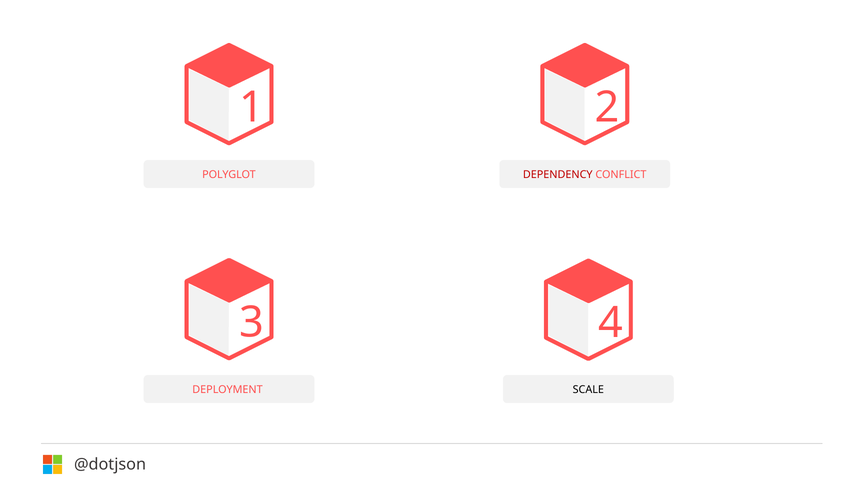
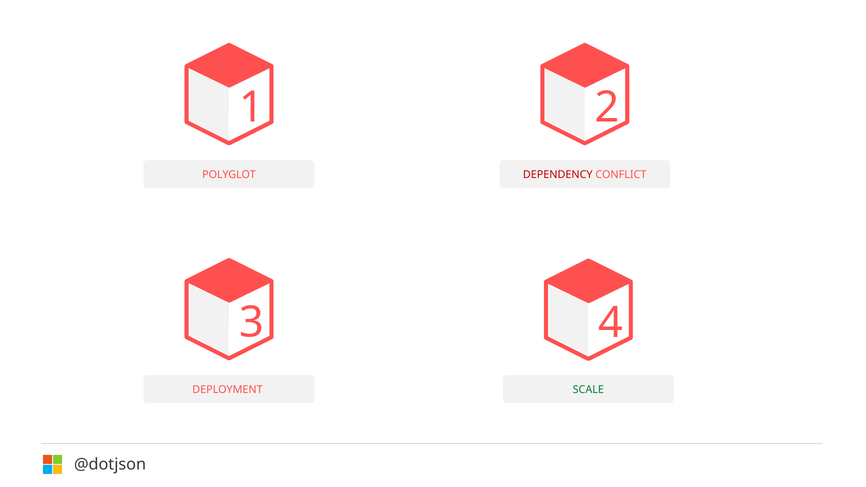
SCALE colour: black -> green
